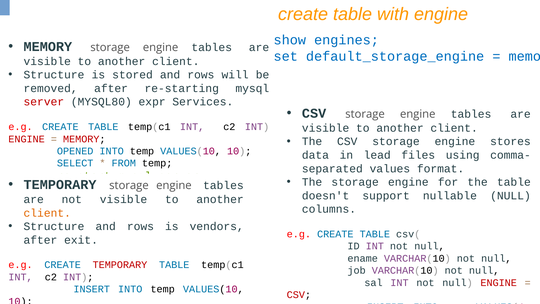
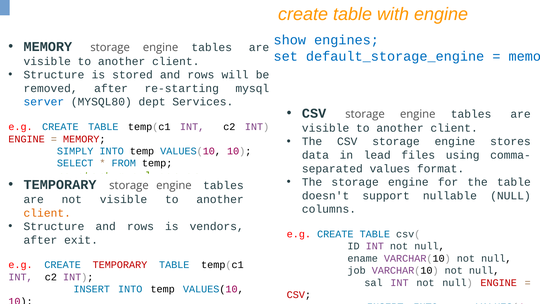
server at (44, 102) colour: red -> blue
expr: expr -> dept
OPENED: OPENED -> SIMPLY
